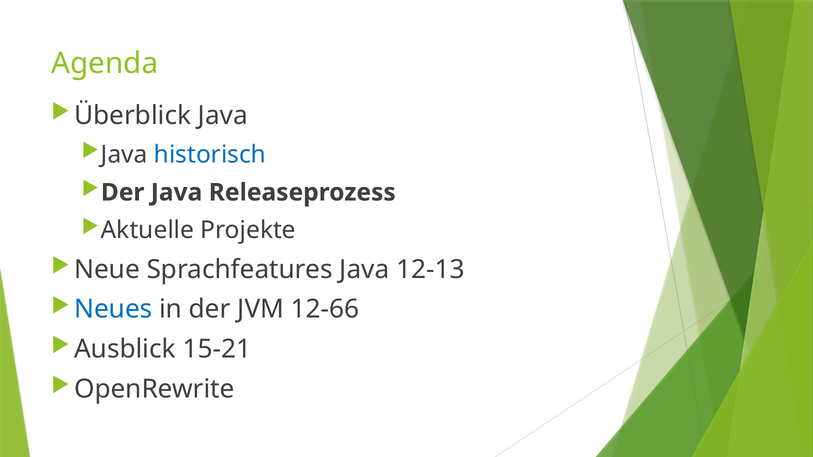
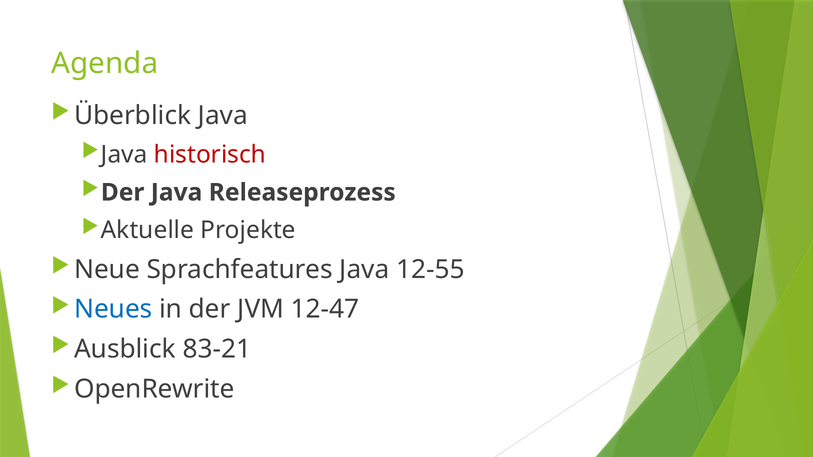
historisch colour: blue -> red
12-13: 12-13 -> 12-55
12-66: 12-66 -> 12-47
15-21: 15-21 -> 83-21
